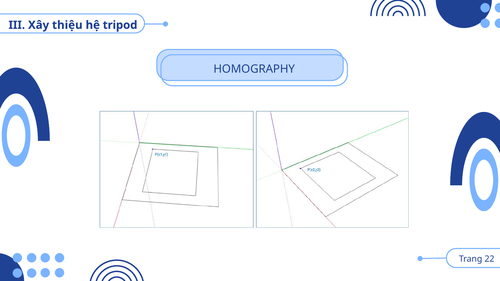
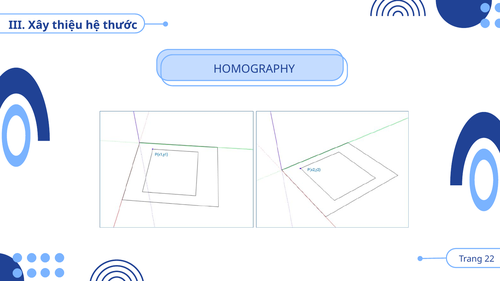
tripod: tripod -> thước
